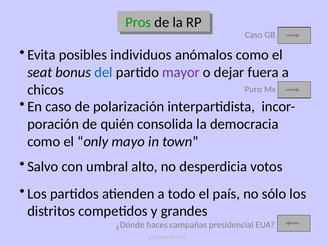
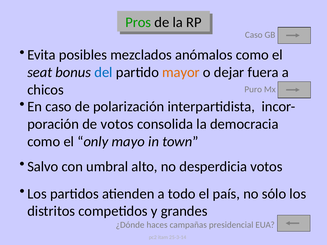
individuos: individuos -> mezclados
mayor colour: purple -> orange
de quién: quién -> votos
